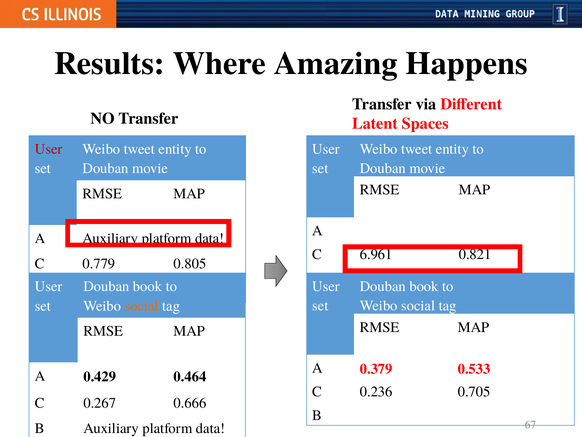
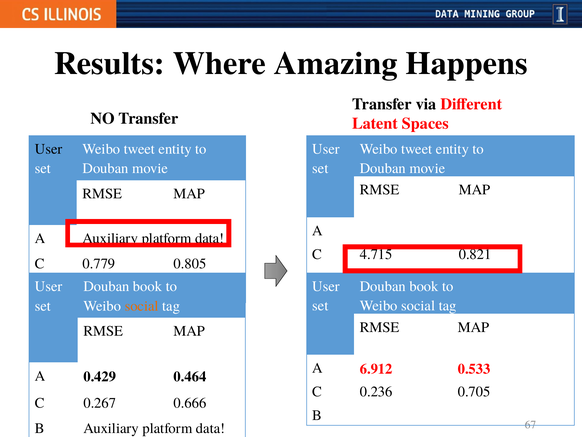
User at (49, 149) colour: red -> black
6.961: 6.961 -> 4.715
0.379: 0.379 -> 6.912
